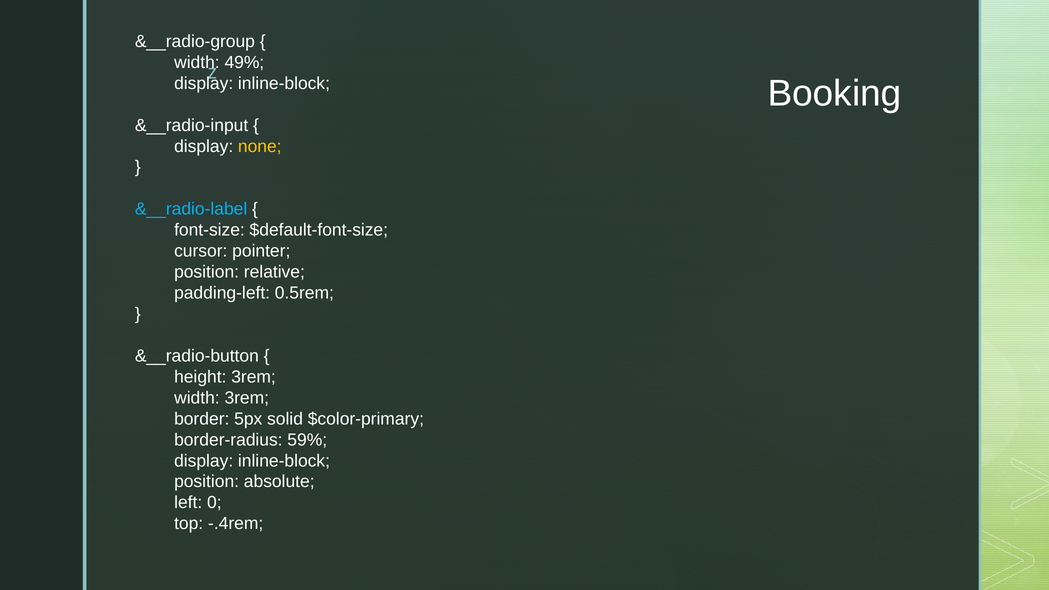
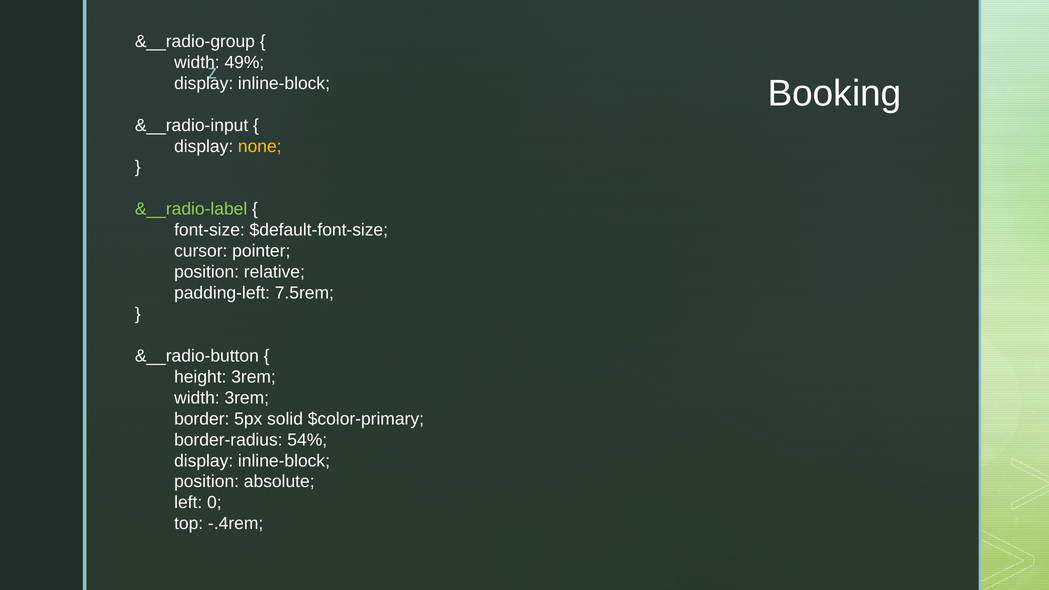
&__radio-label colour: light blue -> light green
0.5rem: 0.5rem -> 7.5rem
59%: 59% -> 54%
